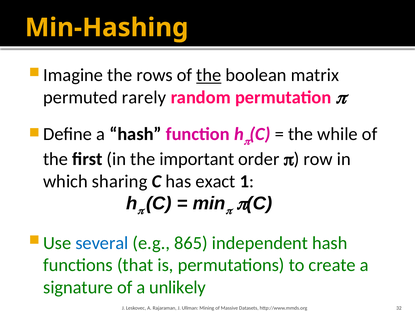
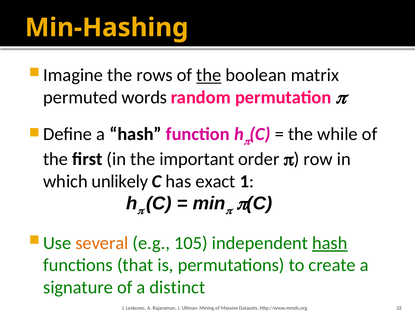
rarely: rarely -> words
sharing: sharing -> unlikely
several colour: blue -> orange
865: 865 -> 105
hash at (330, 243) underline: none -> present
unlikely: unlikely -> distinct
